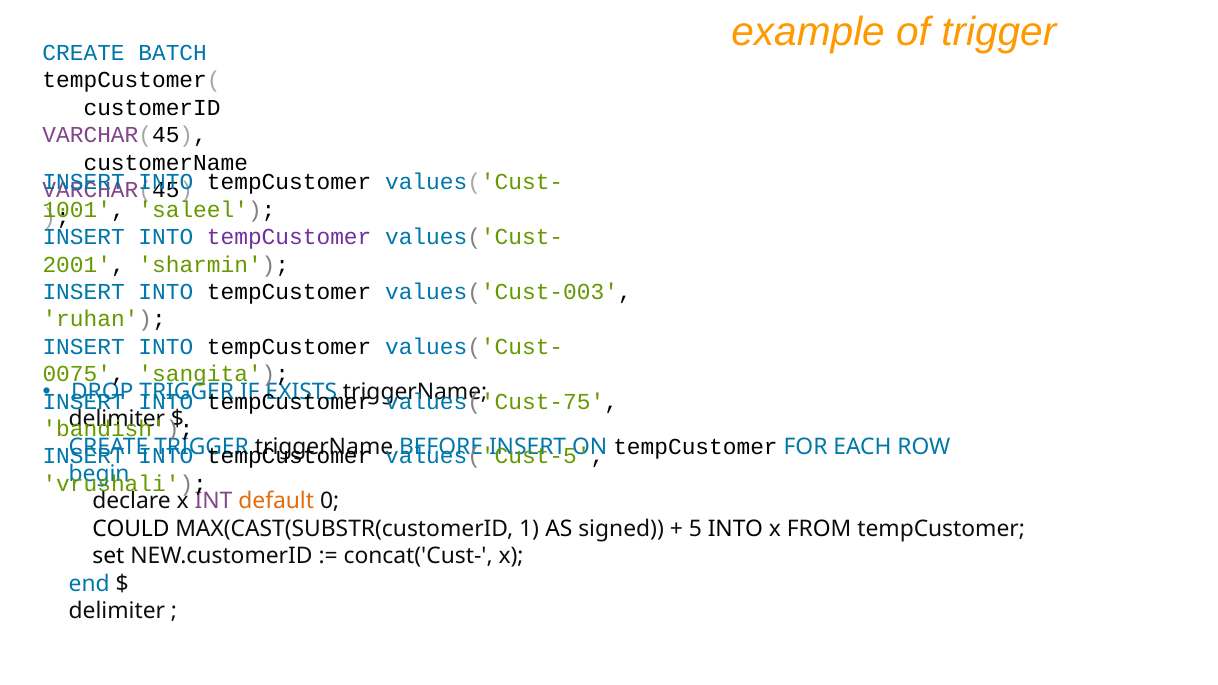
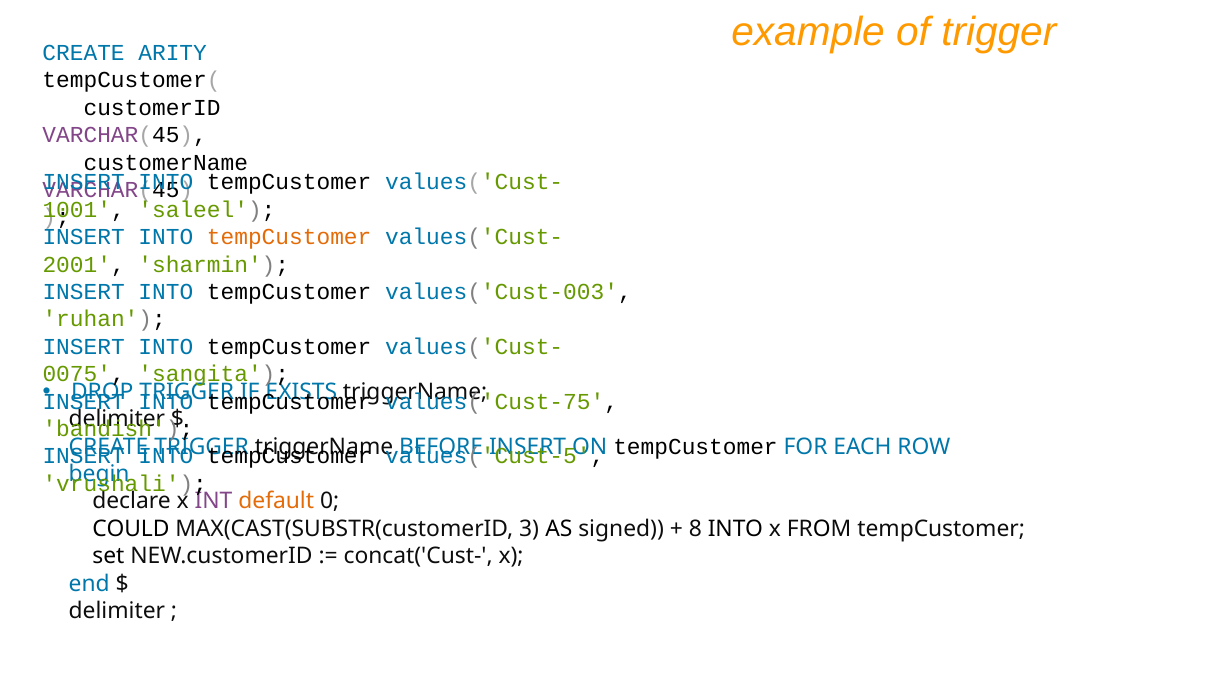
BATCH: BATCH -> ARITY
tempCustomer at (289, 237) colour: purple -> orange
1: 1 -> 3
5: 5 -> 8
